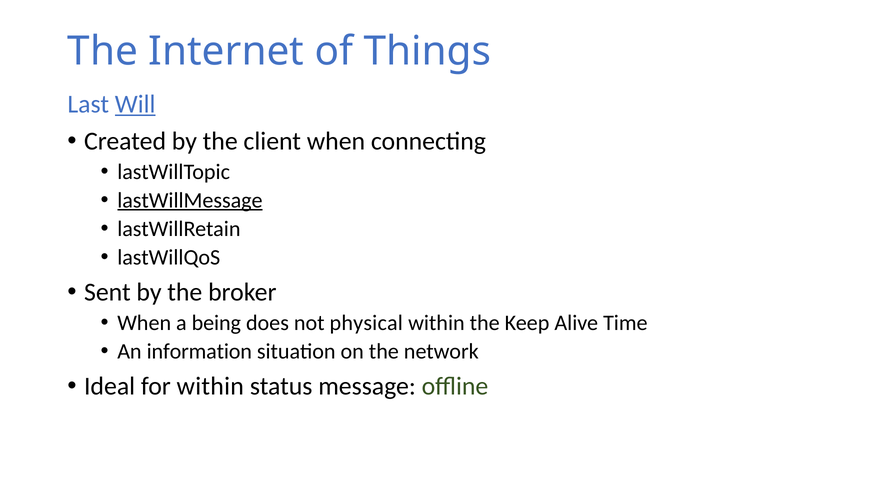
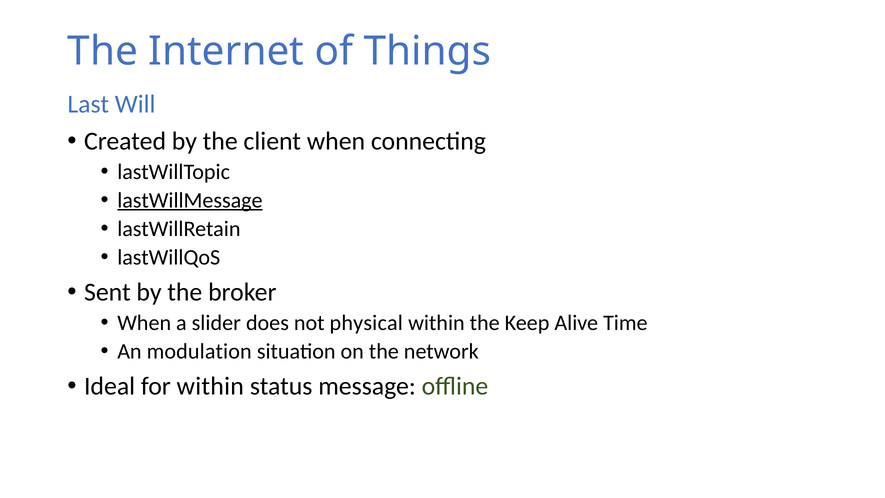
Will underline: present -> none
being: being -> slider
information: information -> modulation
